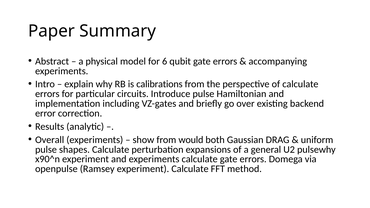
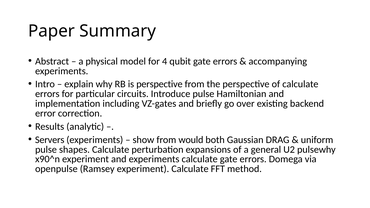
6: 6 -> 4
is calibrations: calibrations -> perspective
Overall: Overall -> Servers
